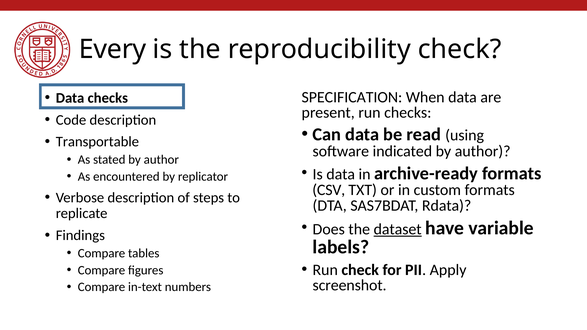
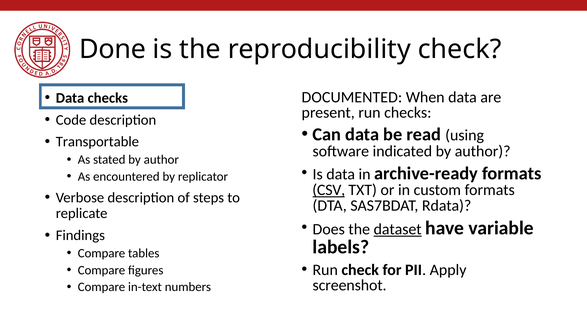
Every: Every -> Done
SPECIFICATION: SPECIFICATION -> DOCUMENTED
CSV underline: none -> present
